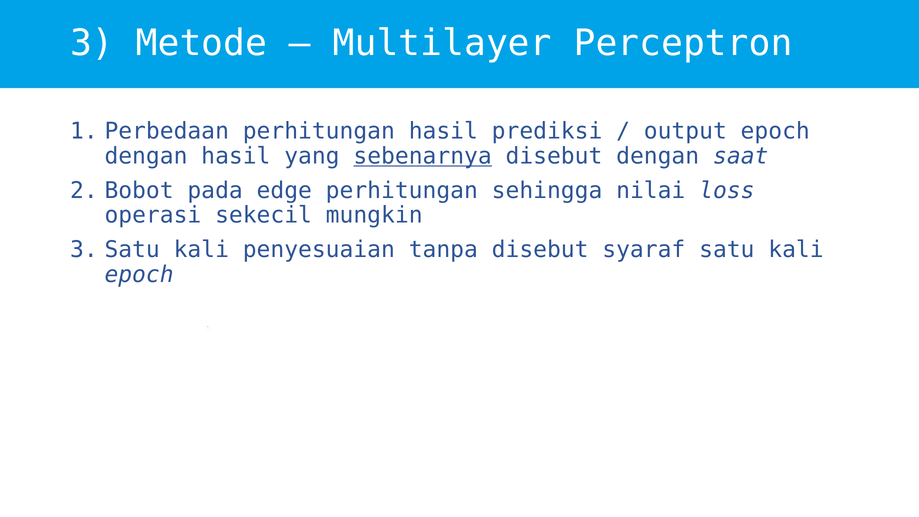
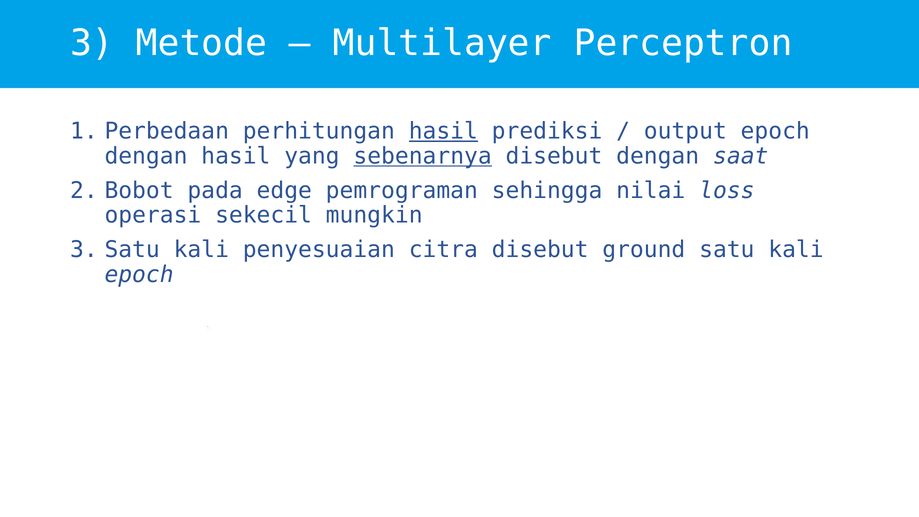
hasil at (443, 131) underline: none -> present
edge perhitungan: perhitungan -> pemrograman
tanpa: tanpa -> citra
syaraf: syaraf -> ground
